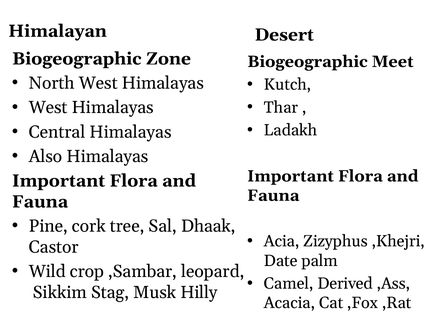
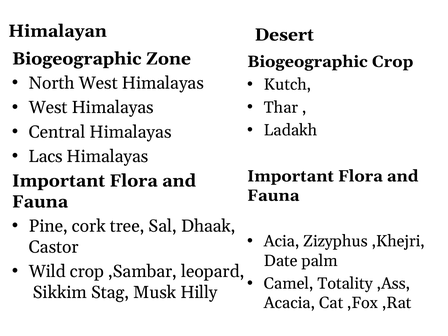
Biogeographic Meet: Meet -> Crop
Also: Also -> Lacs
Derived: Derived -> Totality
